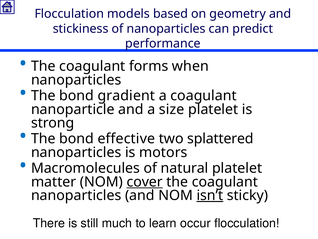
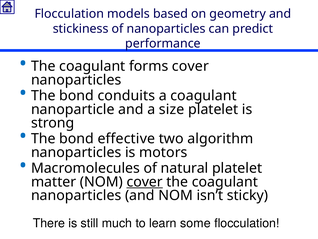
forms when: when -> cover
gradient: gradient -> conduits
splattered: splattered -> algorithm
isn’t underline: present -> none
occur: occur -> some
